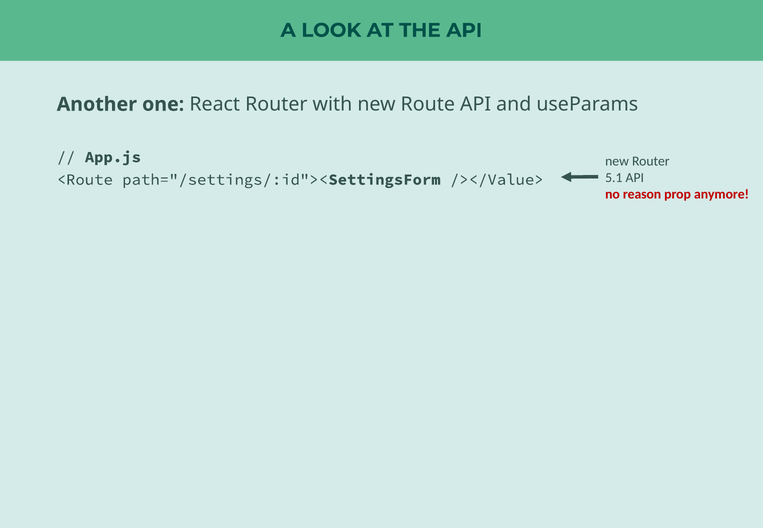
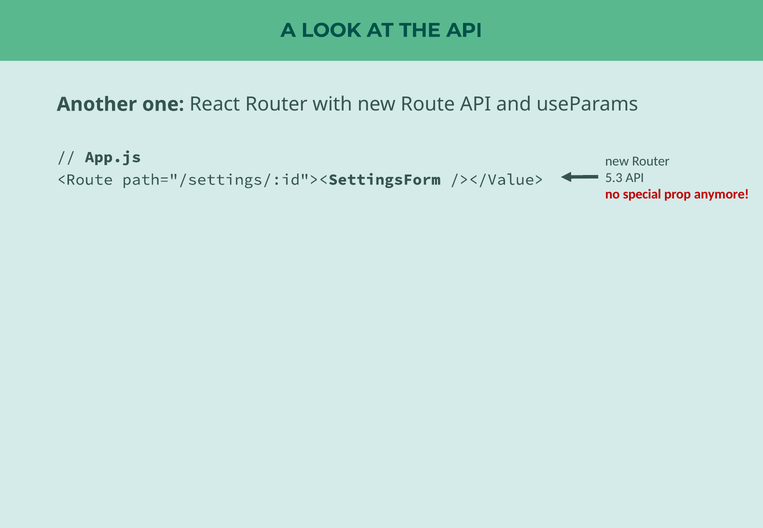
5.1: 5.1 -> 5.3
reason: reason -> special
